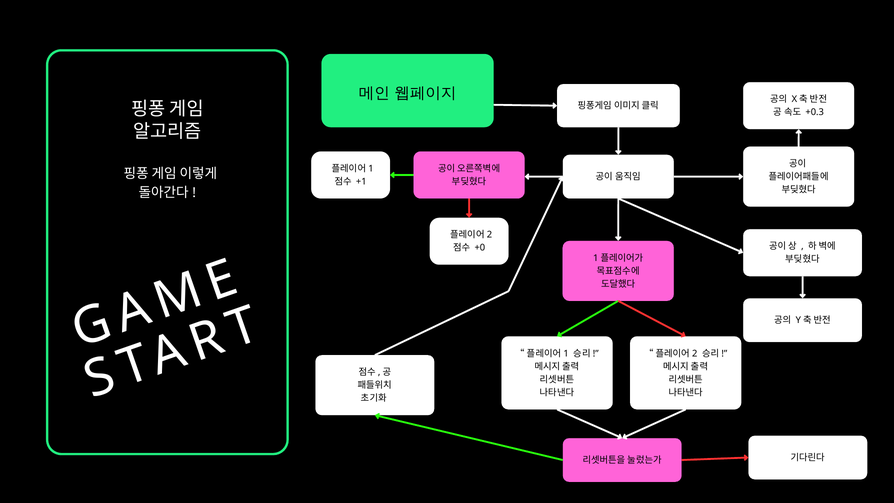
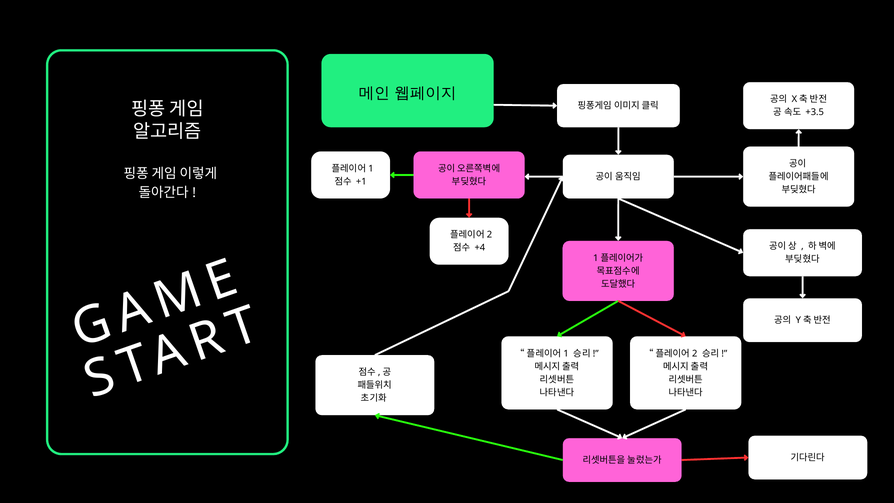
+0.3: +0.3 -> +3.5
+0: +0 -> +4
